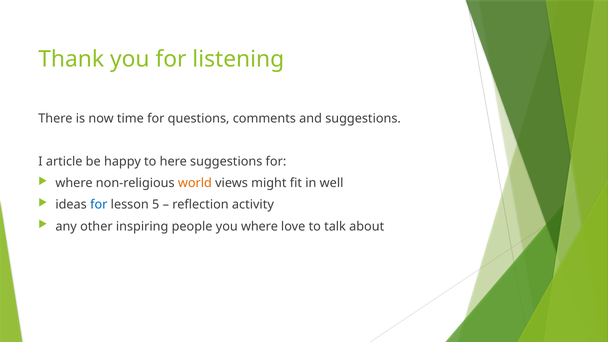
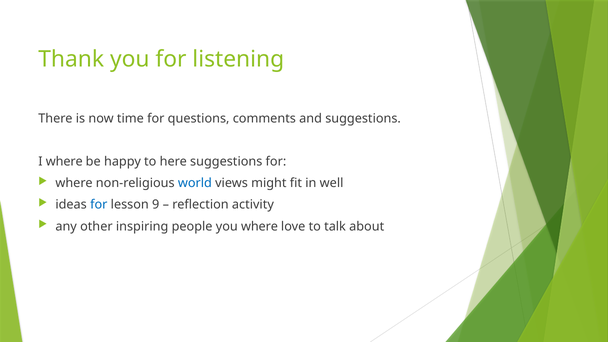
I article: article -> where
world colour: orange -> blue
5: 5 -> 9
